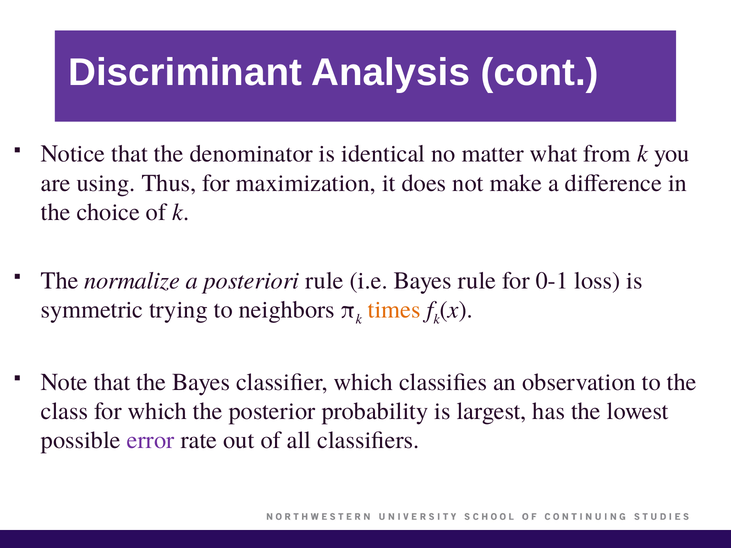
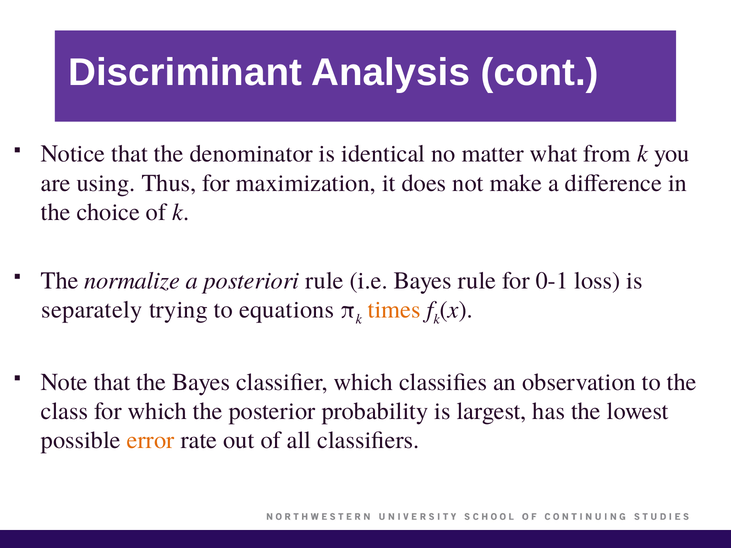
symmetric: symmetric -> separately
neighbors: neighbors -> equations
error colour: purple -> orange
